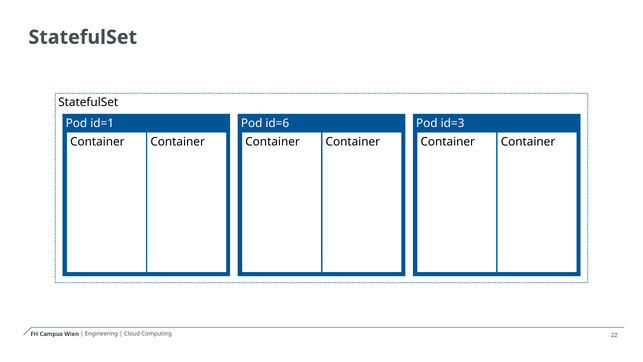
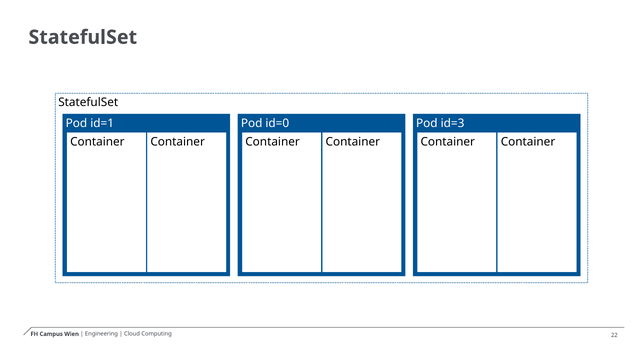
id=6: id=6 -> id=0
